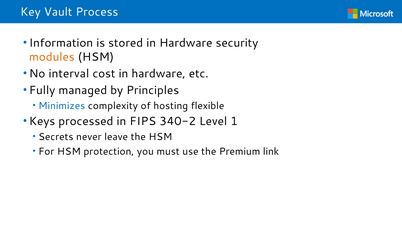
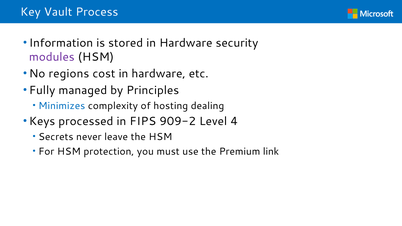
modules colour: orange -> purple
interval: interval -> regions
flexible: flexible -> dealing
340-2: 340-2 -> 909-2
1: 1 -> 4
